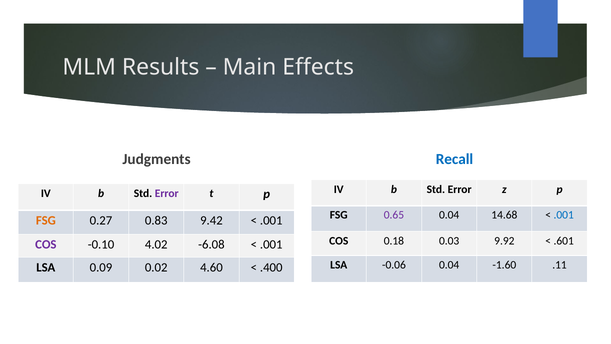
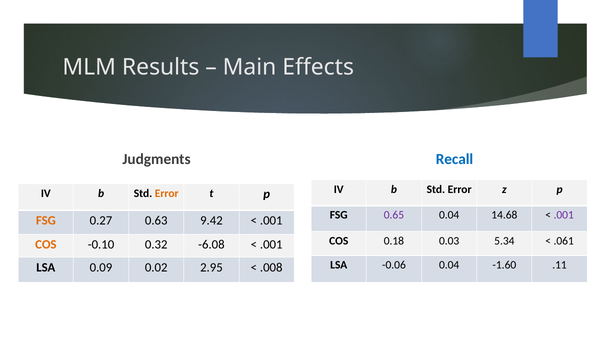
Error at (167, 193) colour: purple -> orange
.001 at (564, 215) colour: blue -> purple
0.83: 0.83 -> 0.63
9.92: 9.92 -> 5.34
.601: .601 -> .061
COS at (46, 244) colour: purple -> orange
4.02: 4.02 -> 0.32
4.60: 4.60 -> 2.95
.400: .400 -> .008
